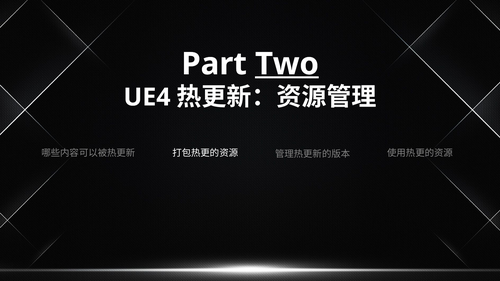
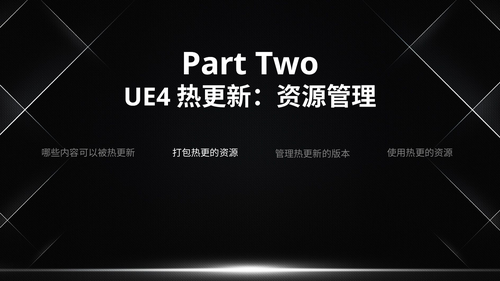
Two underline: present -> none
